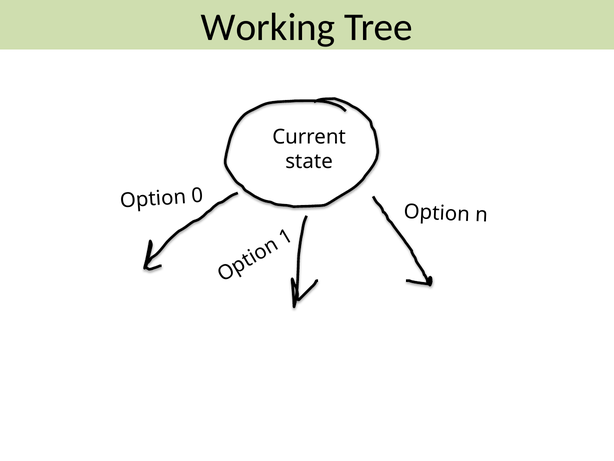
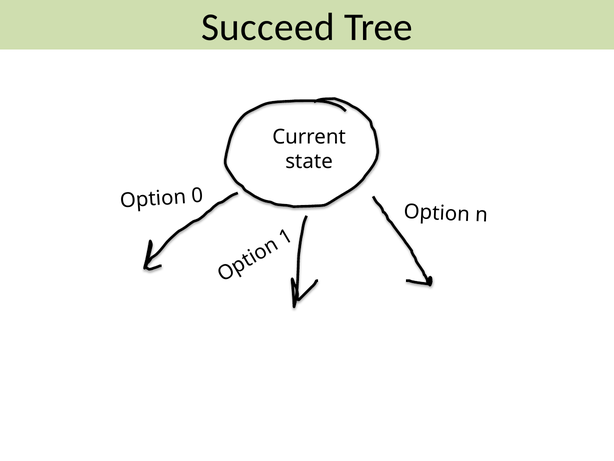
Working: Working -> Succeed
